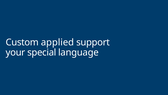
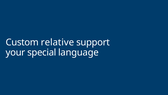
applied: applied -> relative
